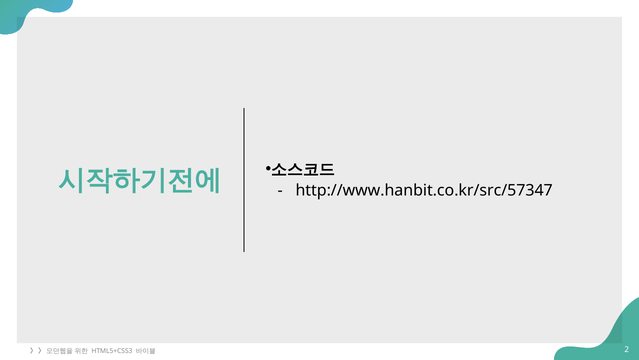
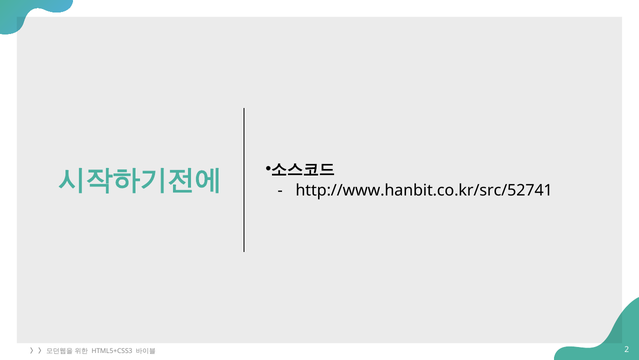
http://www.hanbit.co.kr/src/57347: http://www.hanbit.co.kr/src/57347 -> http://www.hanbit.co.kr/src/52741
